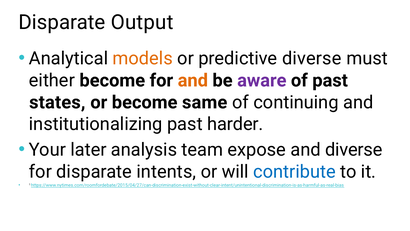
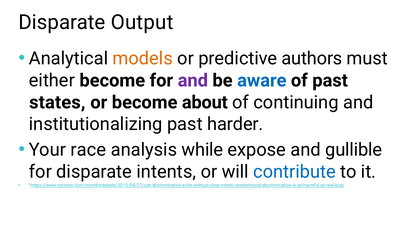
predictive diverse: diverse -> authors
and at (193, 80) colour: orange -> purple
aware colour: purple -> blue
same: same -> about
later: later -> race
team: team -> while
and diverse: diverse -> gullible
